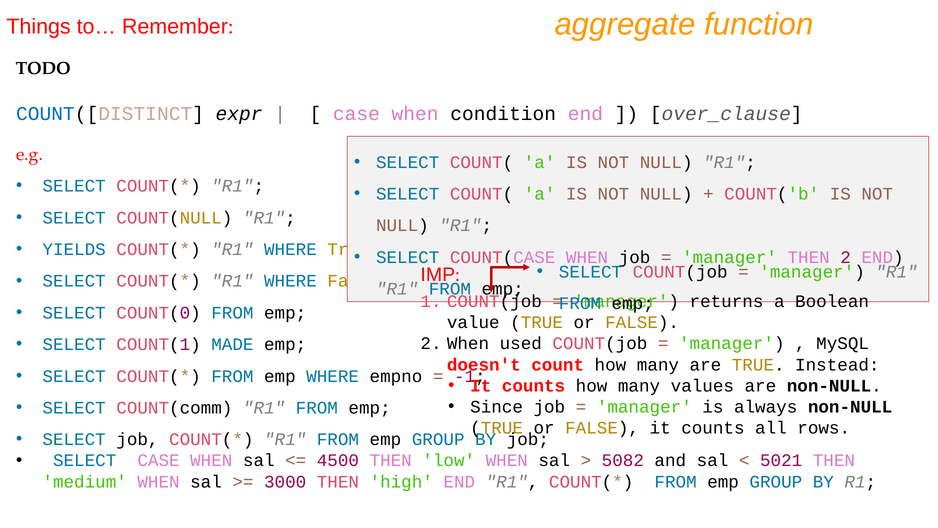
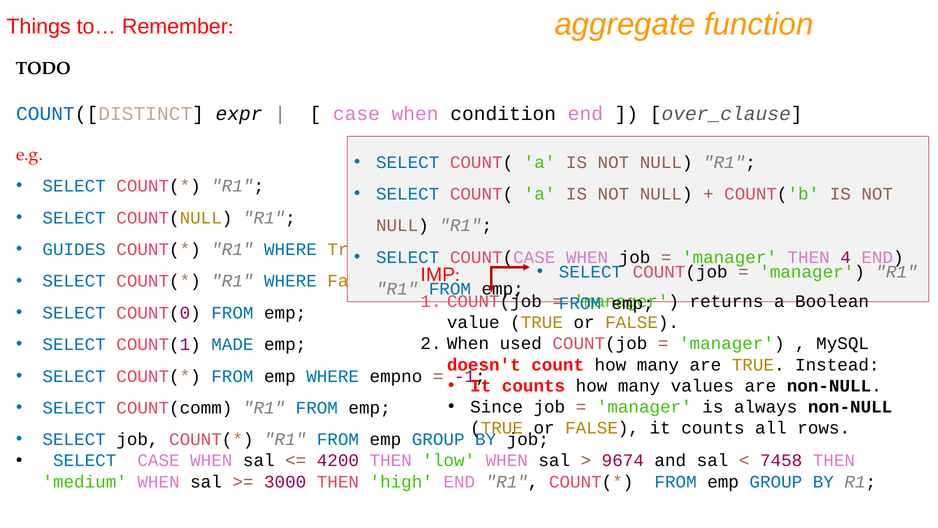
YIELDS: YIELDS -> GUIDES
THEN 2: 2 -> 4
4500: 4500 -> 4200
5082: 5082 -> 9674
5021: 5021 -> 7458
